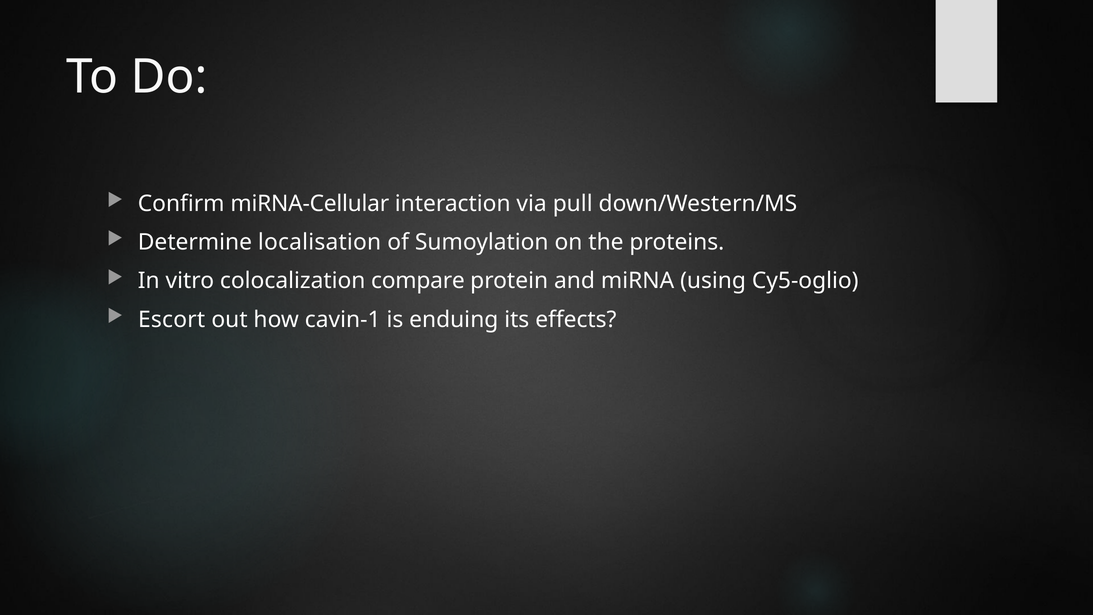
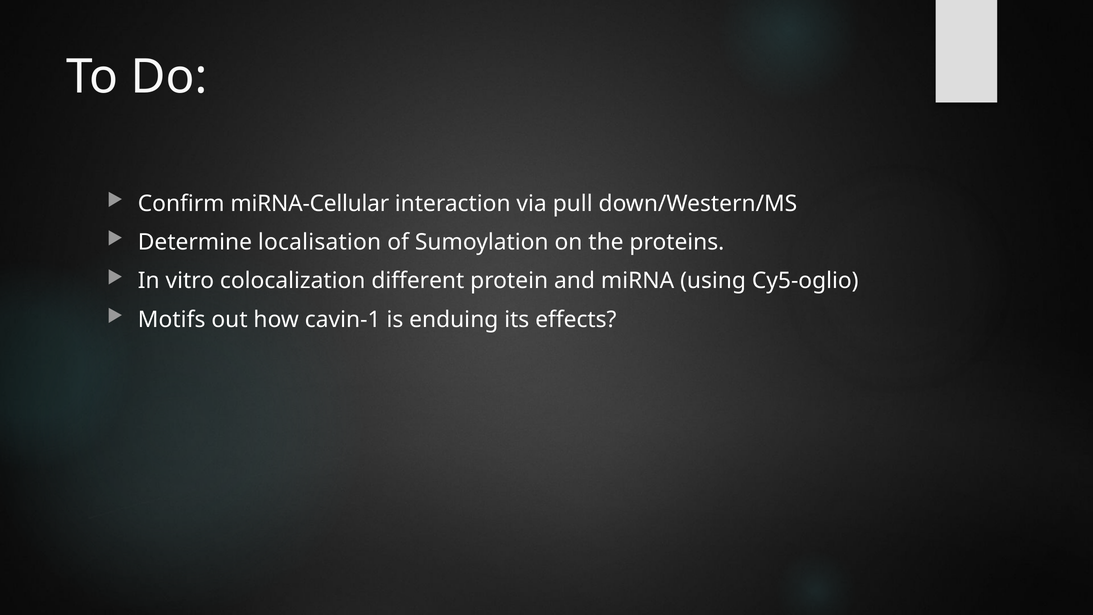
compare: compare -> different
Escort: Escort -> Motifs
